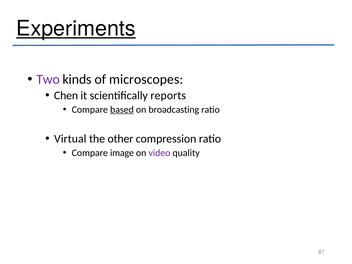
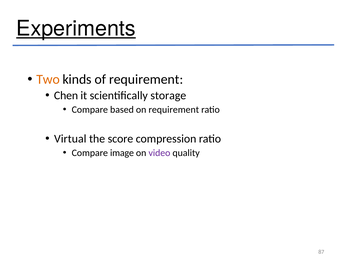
Two colour: purple -> orange
of microscopes: microscopes -> requirement
reports: reports -> storage
based underline: present -> none
on broadcasting: broadcasting -> requirement
other: other -> score
